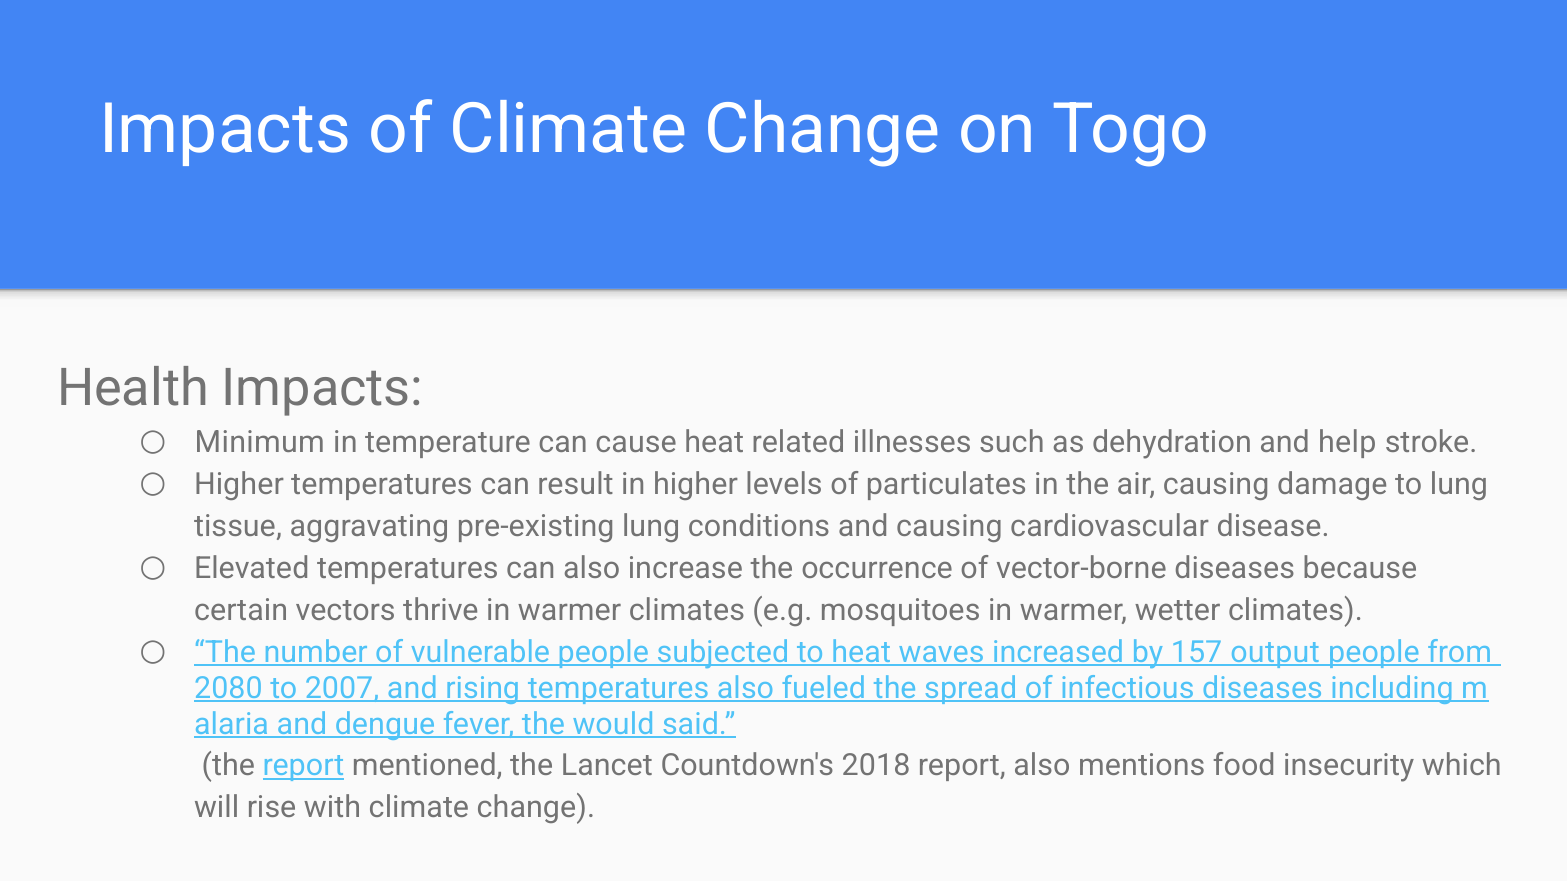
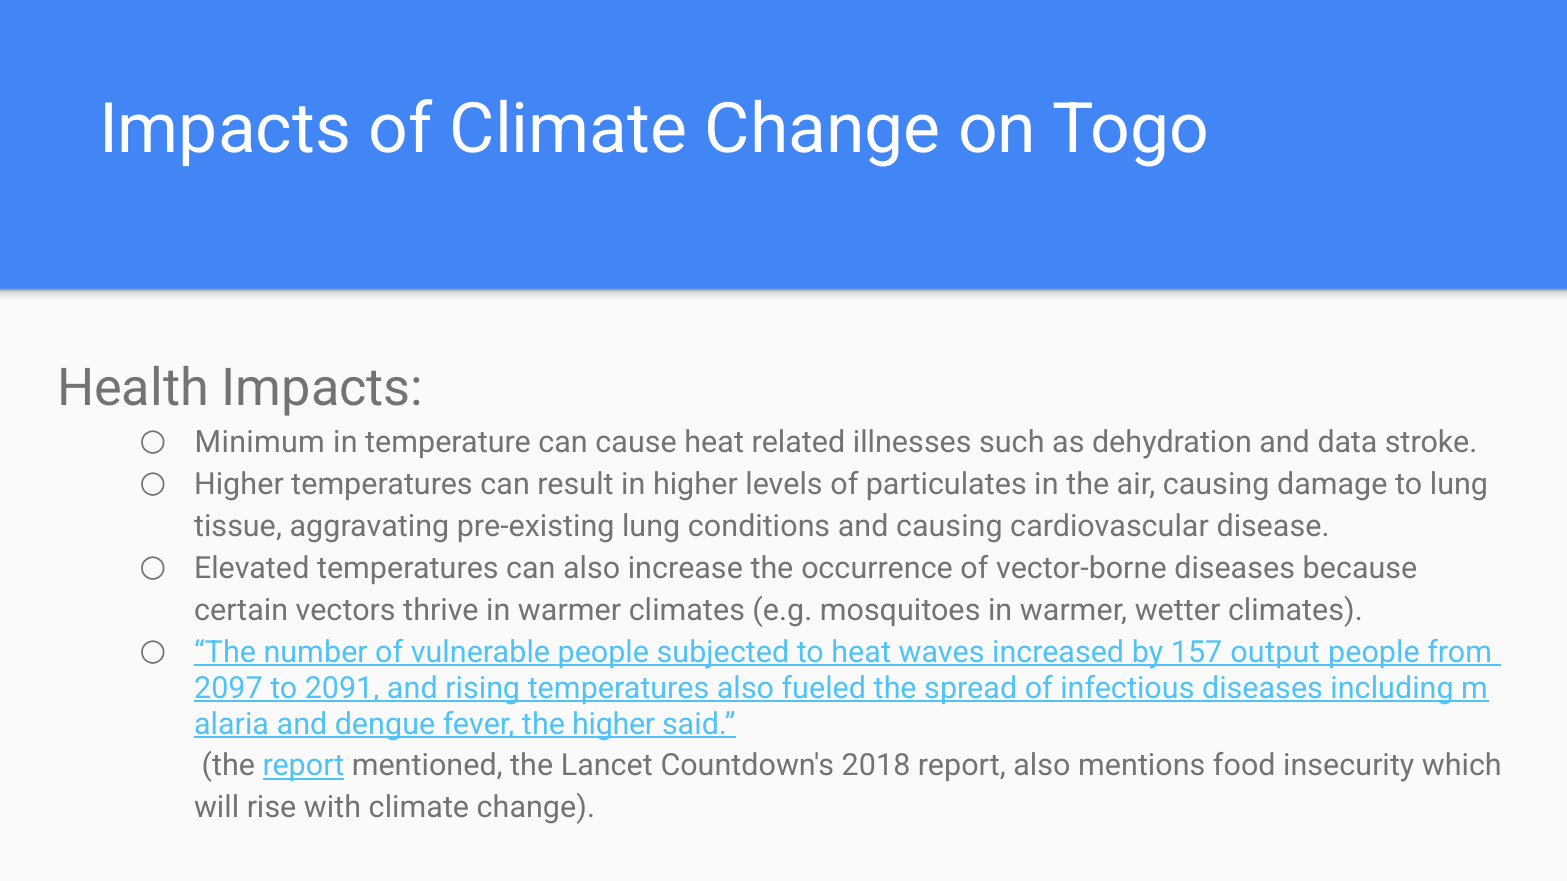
help: help -> data
2080: 2080 -> 2097
2007: 2007 -> 2091
the would: would -> higher
